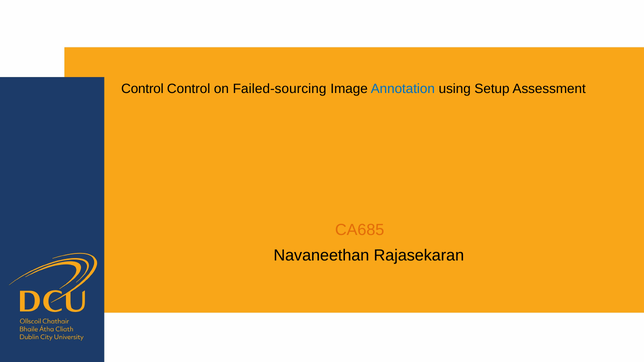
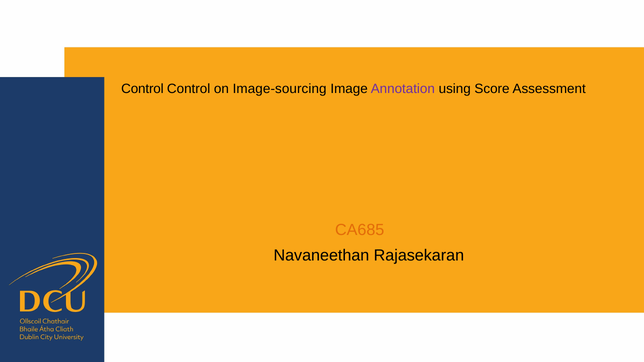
Failed-sourcing: Failed-sourcing -> Image-sourcing
Annotation colour: blue -> purple
Setup: Setup -> Score
